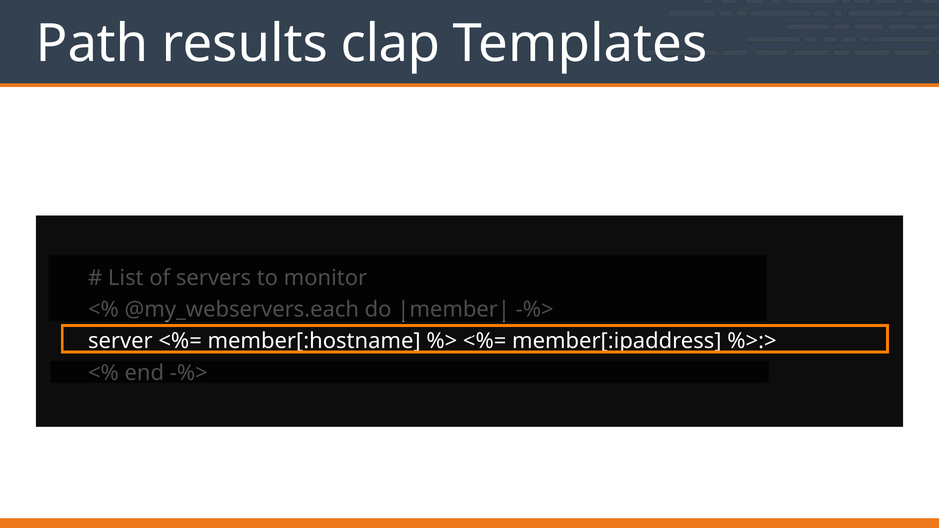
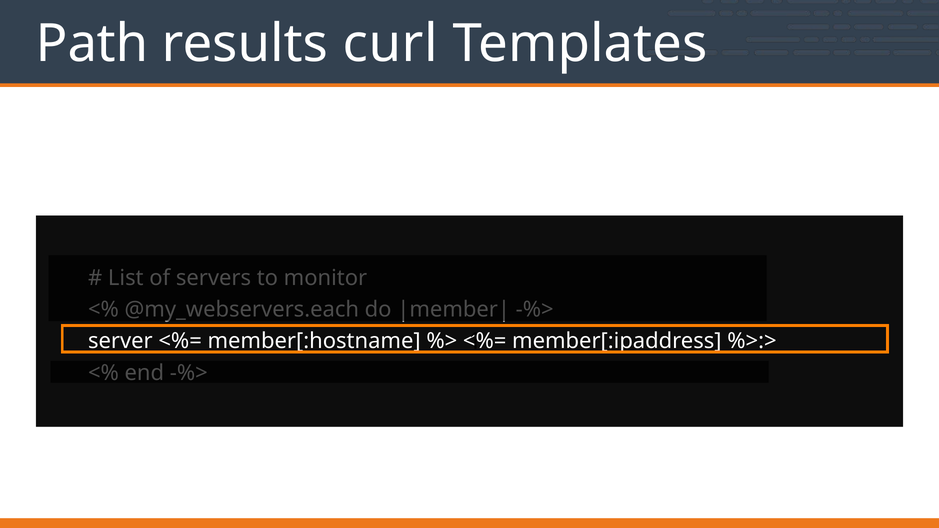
clap: clap -> curl
